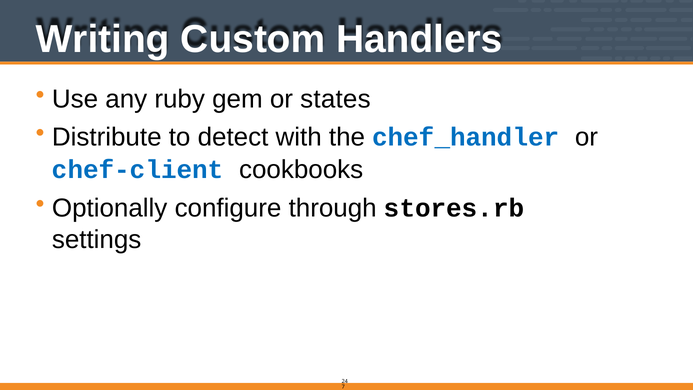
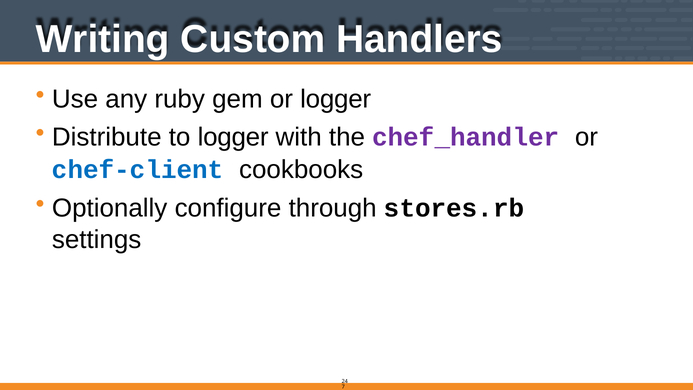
or states: states -> logger
to detect: detect -> logger
chef_handler colour: blue -> purple
